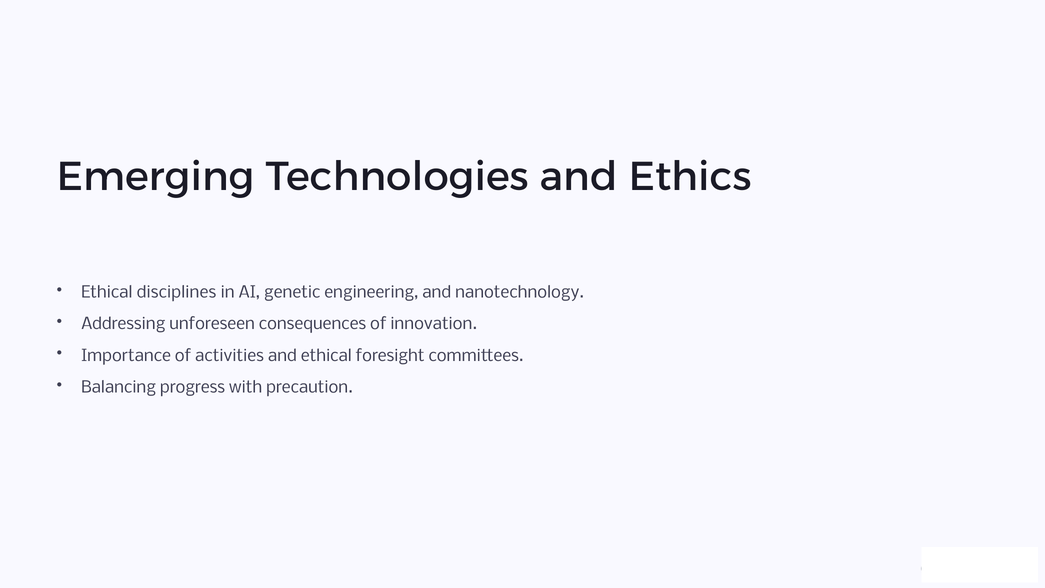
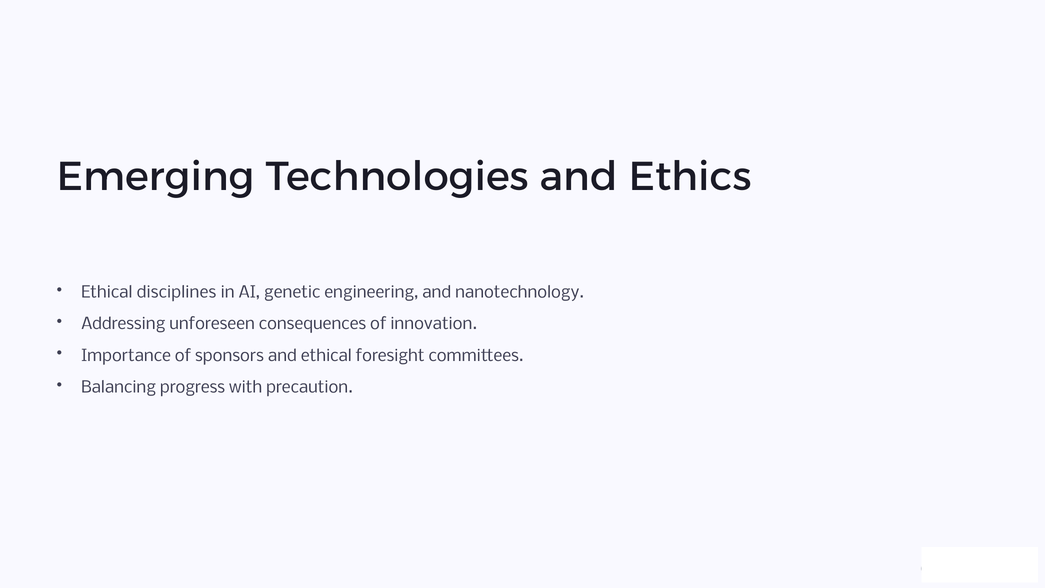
activities: activities -> sponsors
